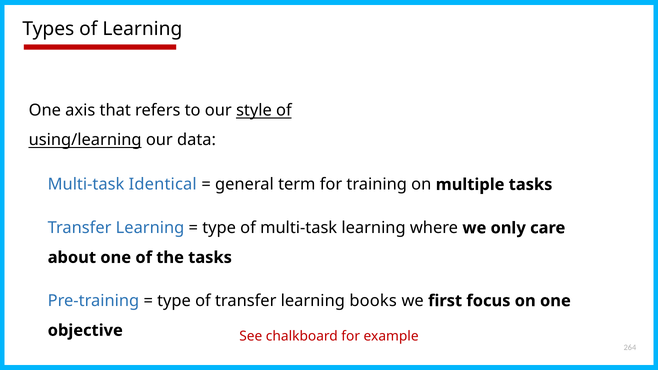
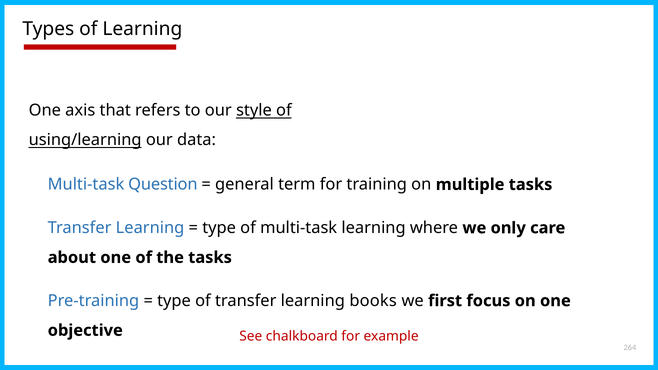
Identical: Identical -> Question
